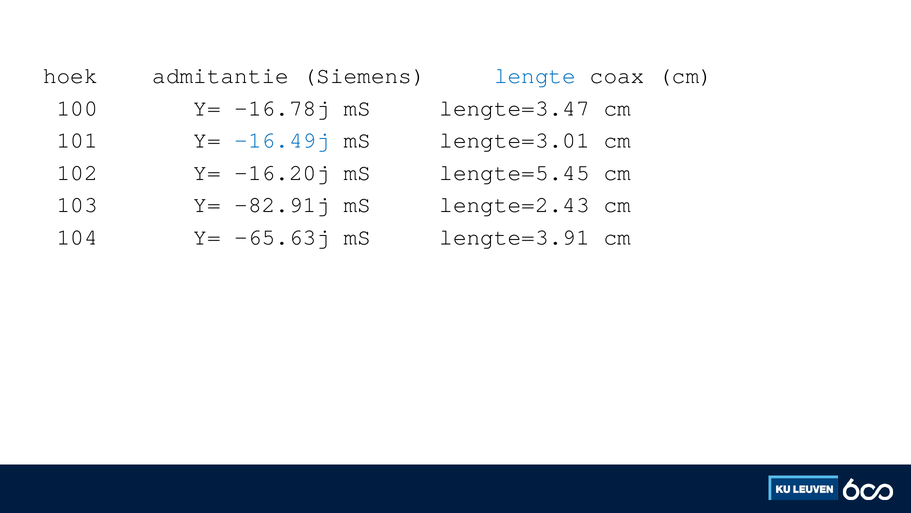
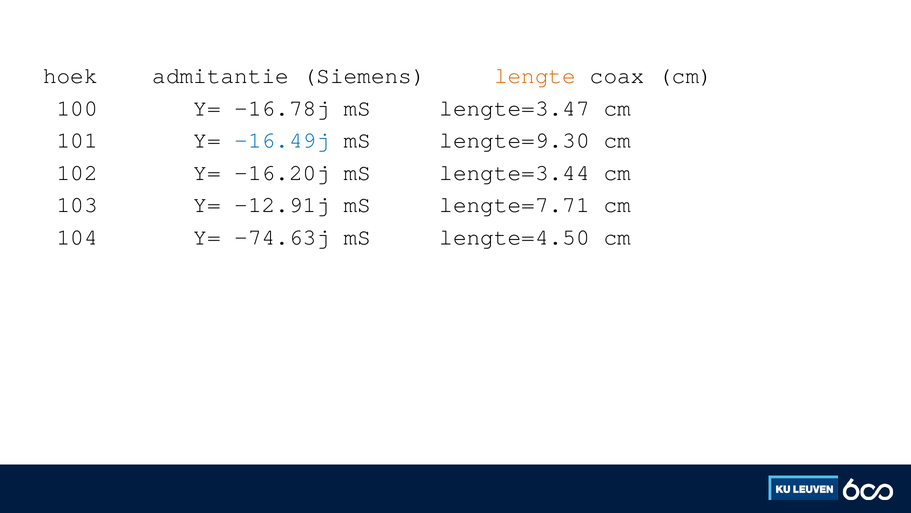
lengte colour: blue -> orange
lengte=3.01: lengte=3.01 -> lengte=9.30
lengte=5.45: lengte=5.45 -> lengte=3.44
-82.91j: -82.91j -> -12.91j
lengte=2.43: lengte=2.43 -> lengte=7.71
-65.63j: -65.63j -> -74.63j
lengte=3.91: lengte=3.91 -> lengte=4.50
